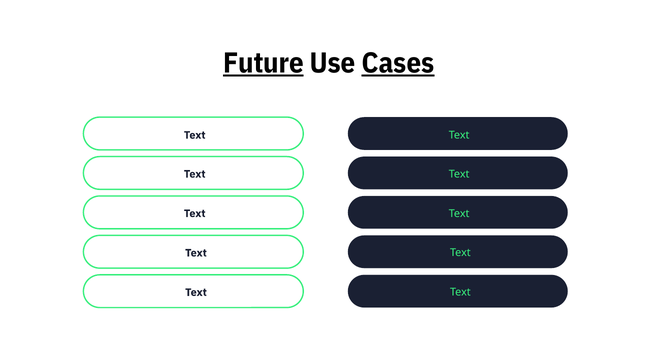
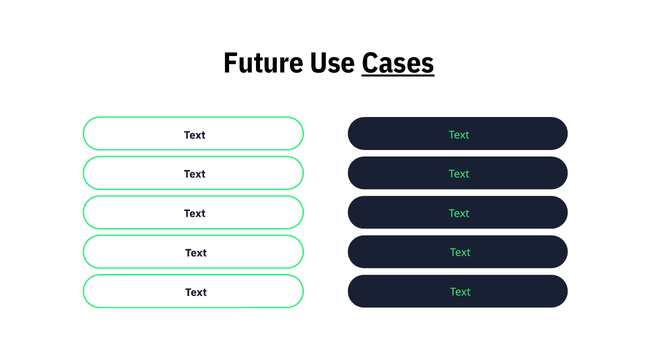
Future underline: present -> none
